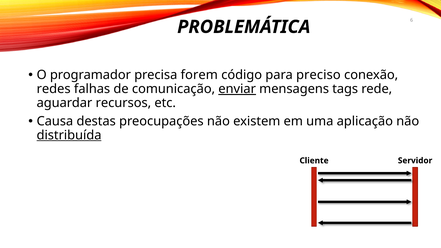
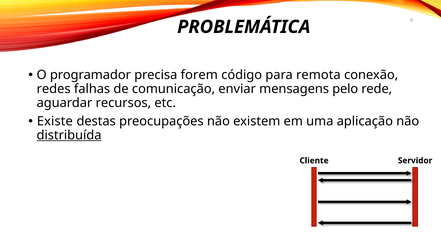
preciso: preciso -> remota
enviar underline: present -> none
tags: tags -> pelo
Causa: Causa -> Existe
